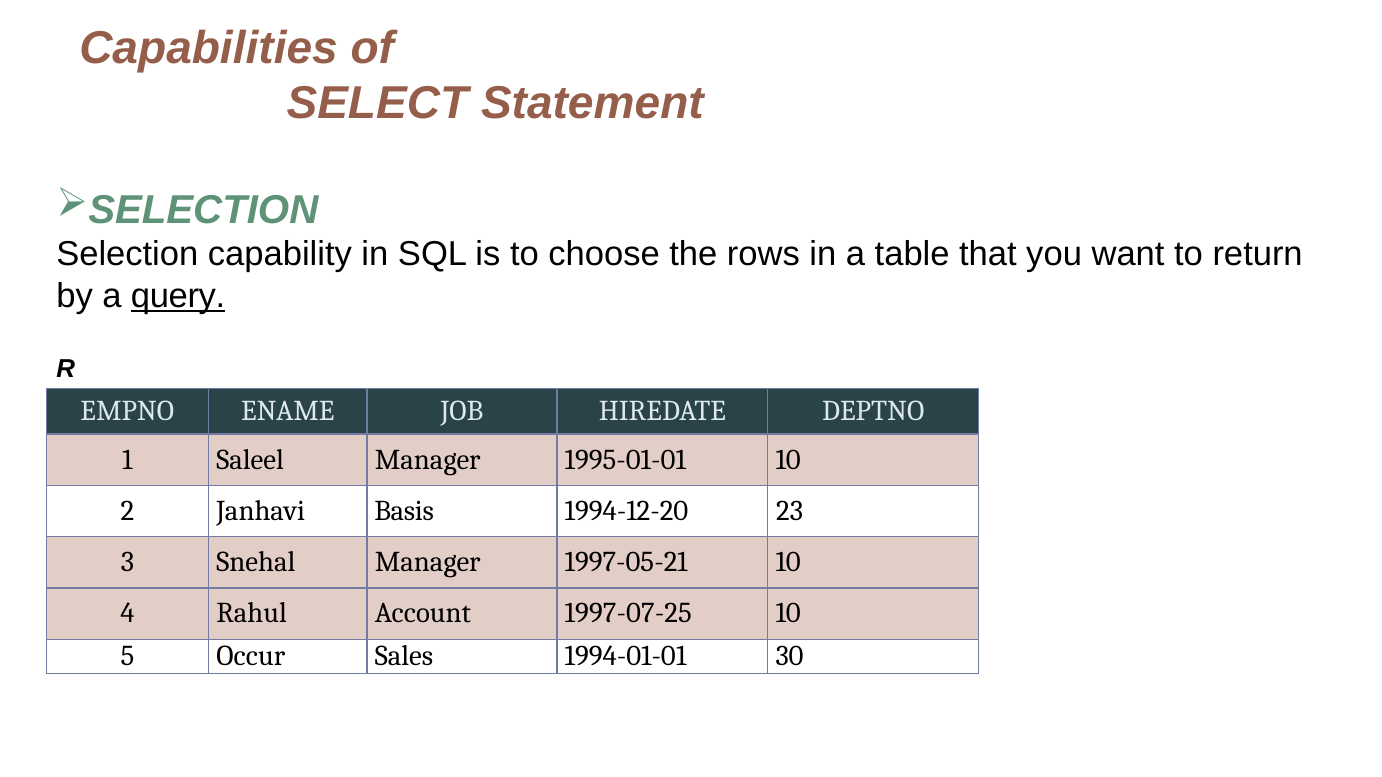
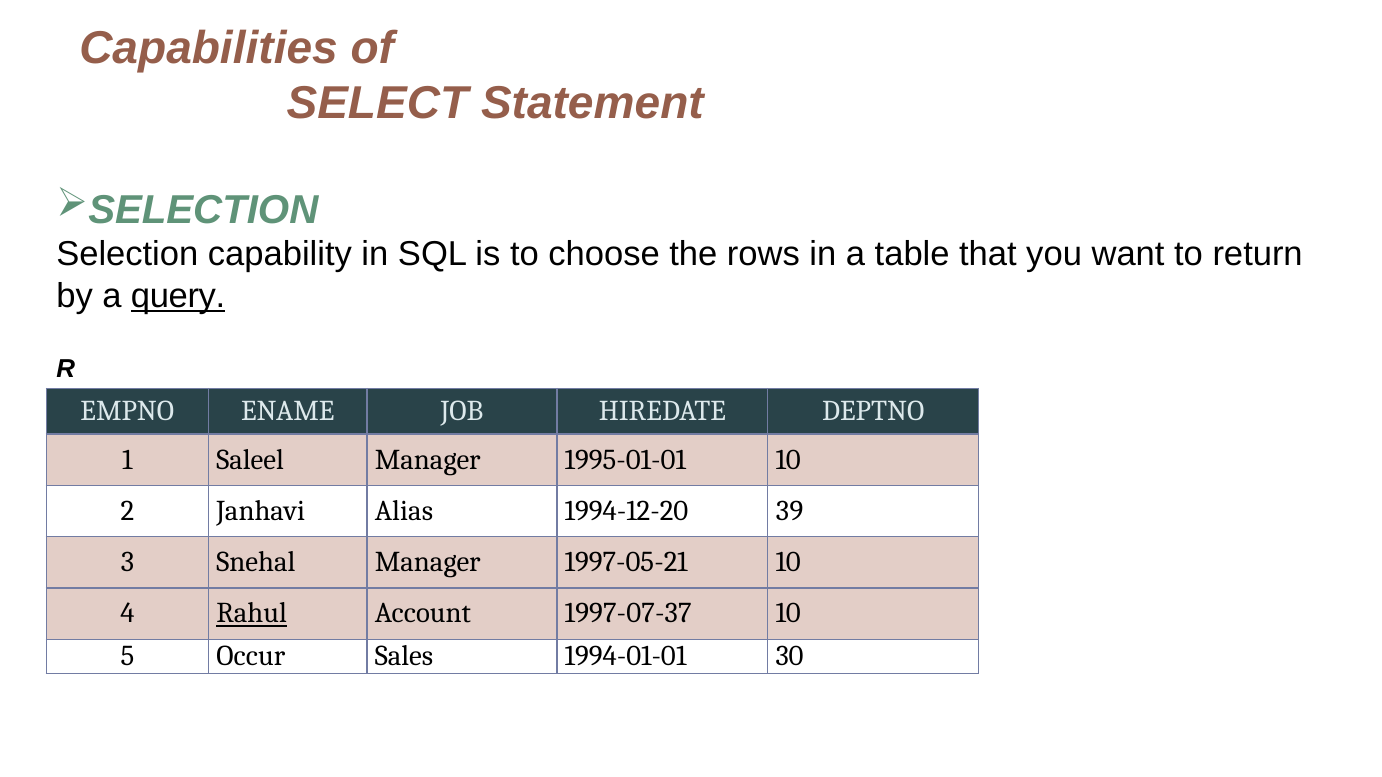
Basis: Basis -> Alias
23: 23 -> 39
Rahul underline: none -> present
1997-07-25: 1997-07-25 -> 1997-07-37
